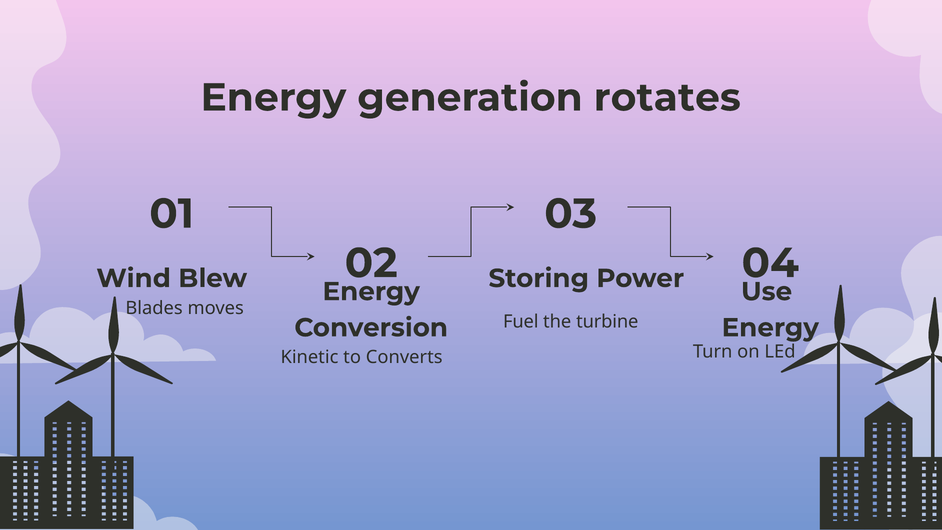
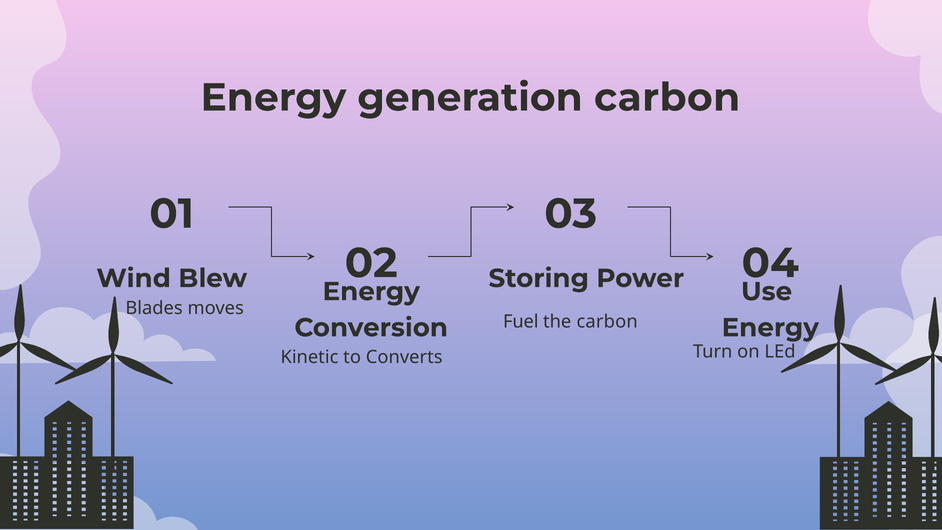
generation rotates: rotates -> carbon
the turbine: turbine -> carbon
